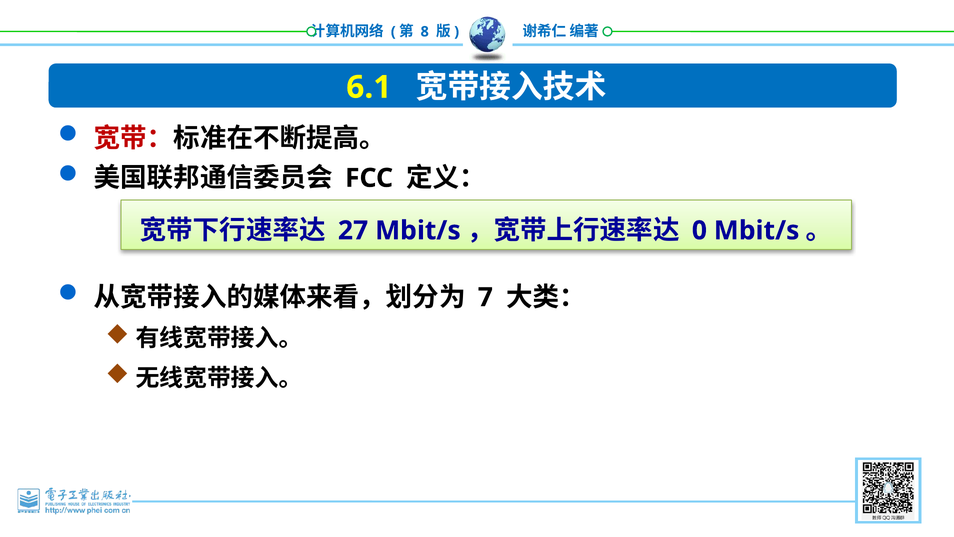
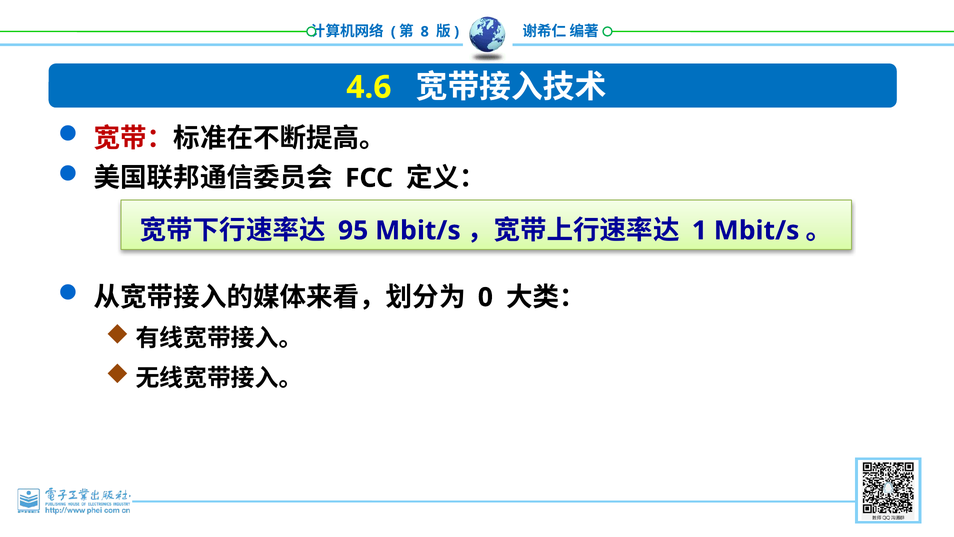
6.1: 6.1 -> 4.6
27: 27 -> 95
0: 0 -> 1
7: 7 -> 0
